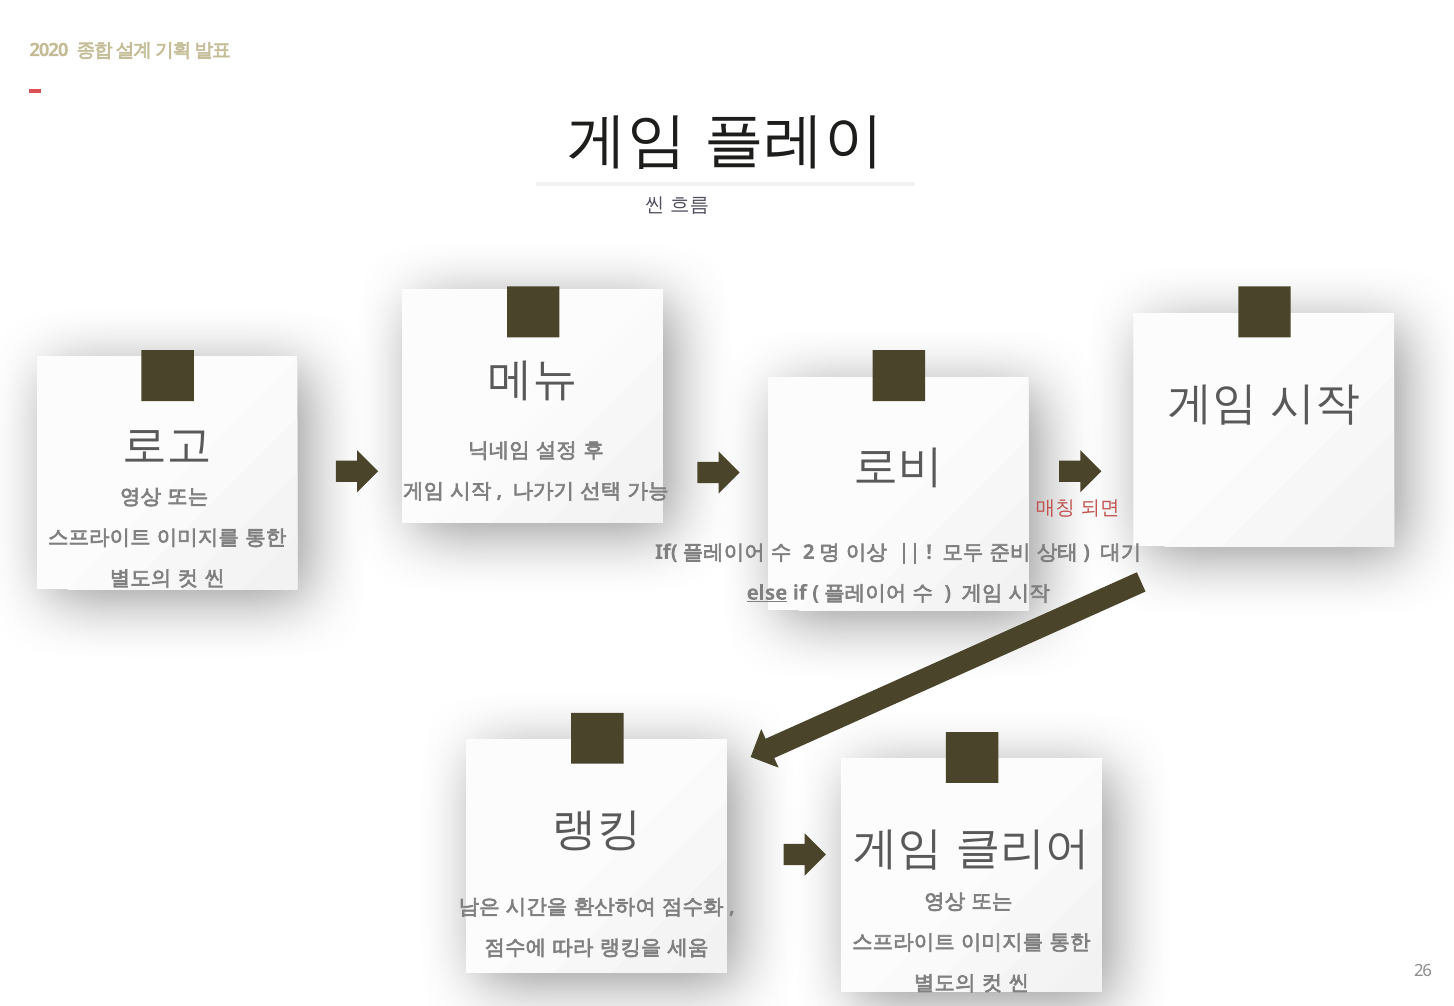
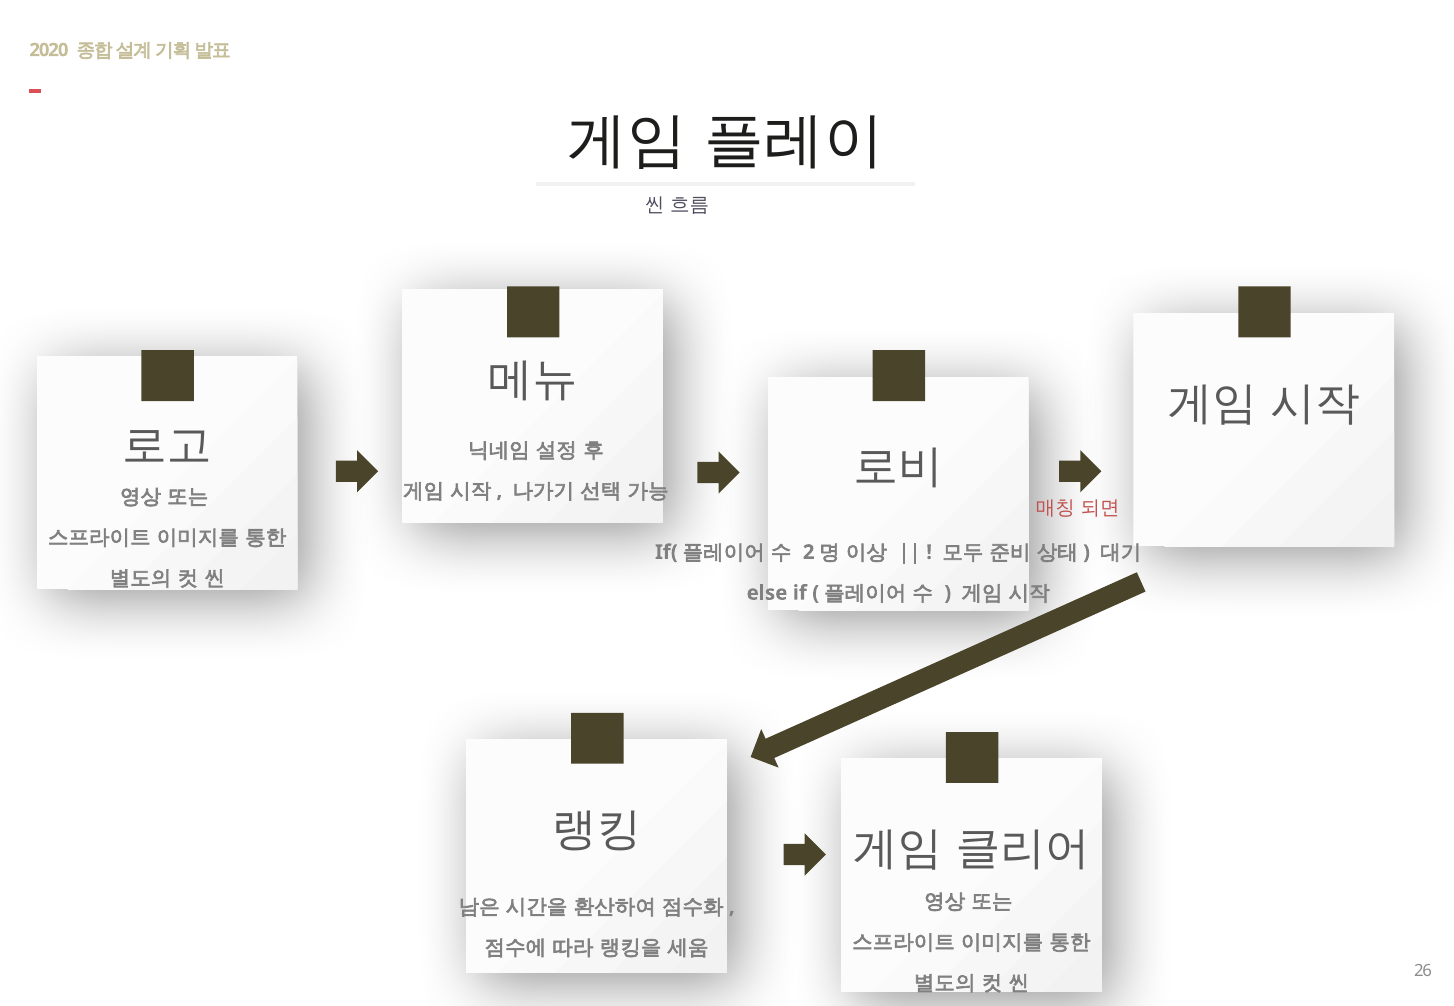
else underline: present -> none
